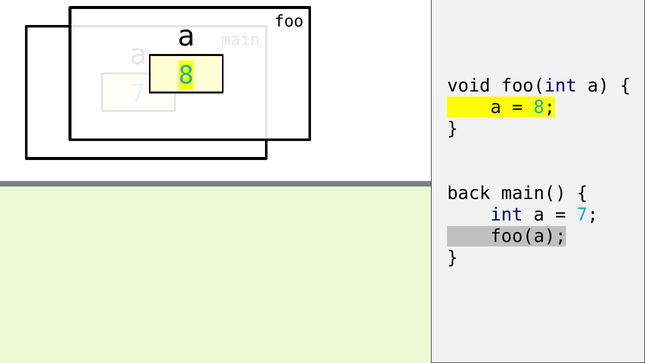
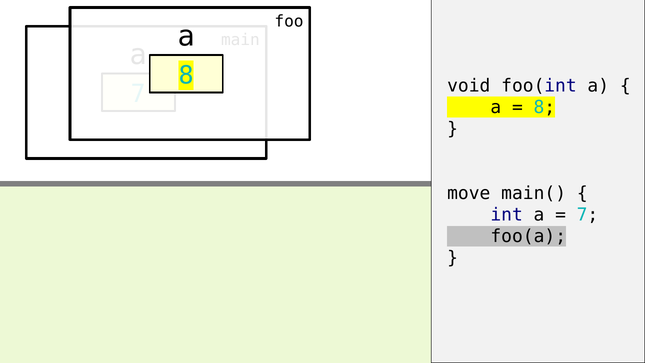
back: back -> move
